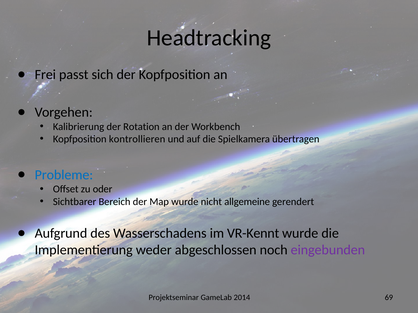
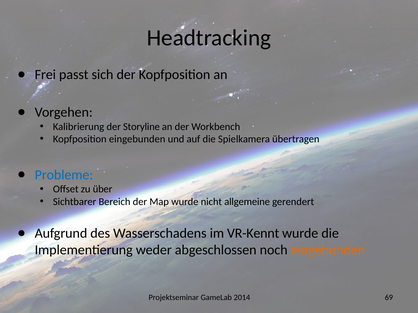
Rotation: Rotation -> Storyline
Kopfposition kontrollieren: kontrollieren -> eingebunden
oder: oder -> über
eingebunden at (328, 250) colour: purple -> orange
